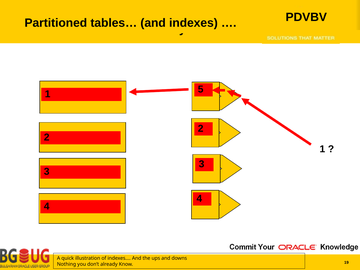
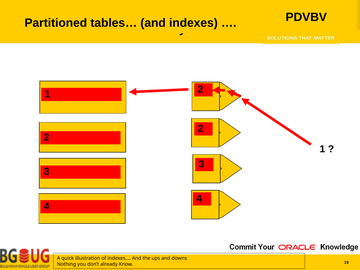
1 5: 5 -> 2
